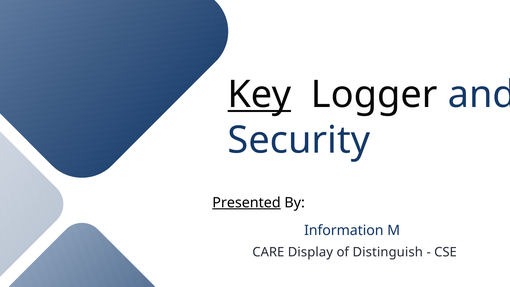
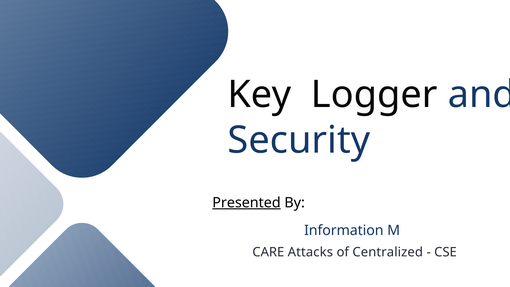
Key underline: present -> none
Display: Display -> Attacks
Distinguish: Distinguish -> Centralized
